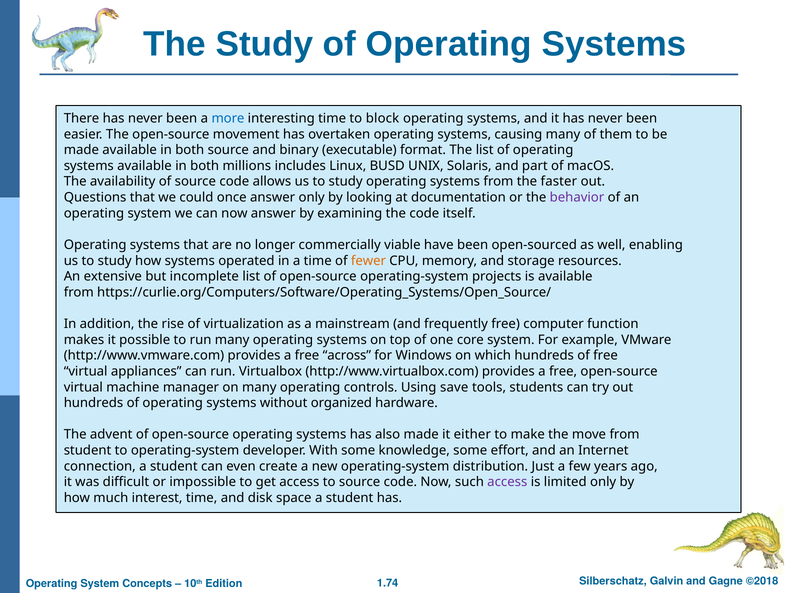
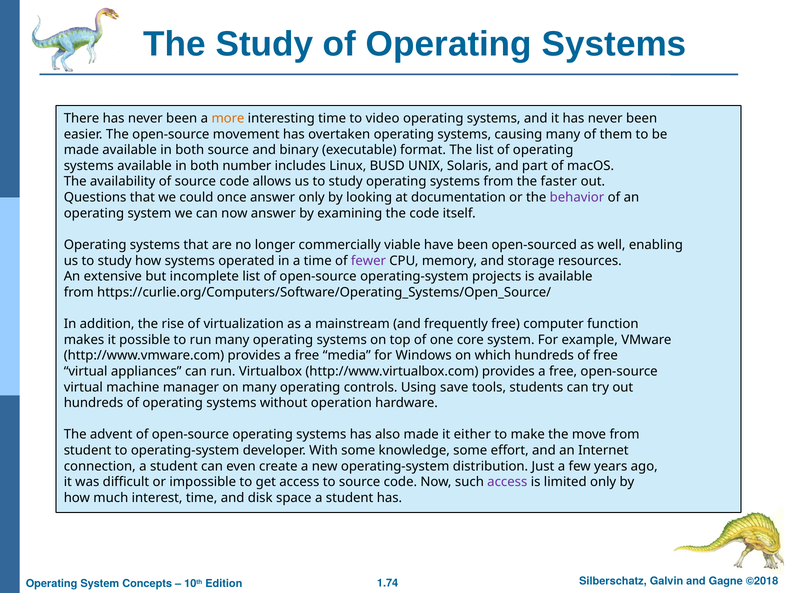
more colour: blue -> orange
block: block -> video
millions: millions -> number
fewer colour: orange -> purple
across: across -> media
organized: organized -> operation
